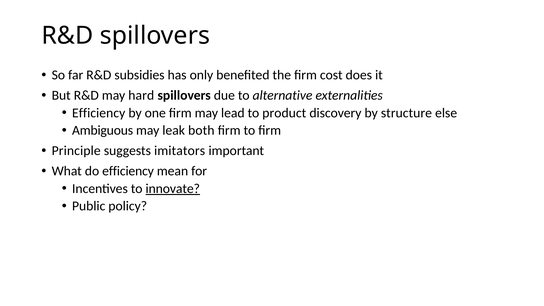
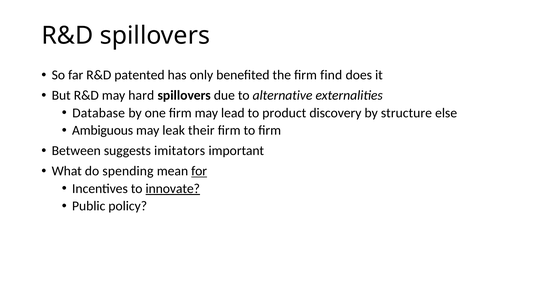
subsidies: subsidies -> patented
cost: cost -> find
Efficiency at (99, 113): Efficiency -> Database
both: both -> their
Principle: Principle -> Between
do efficiency: efficiency -> spending
for underline: none -> present
